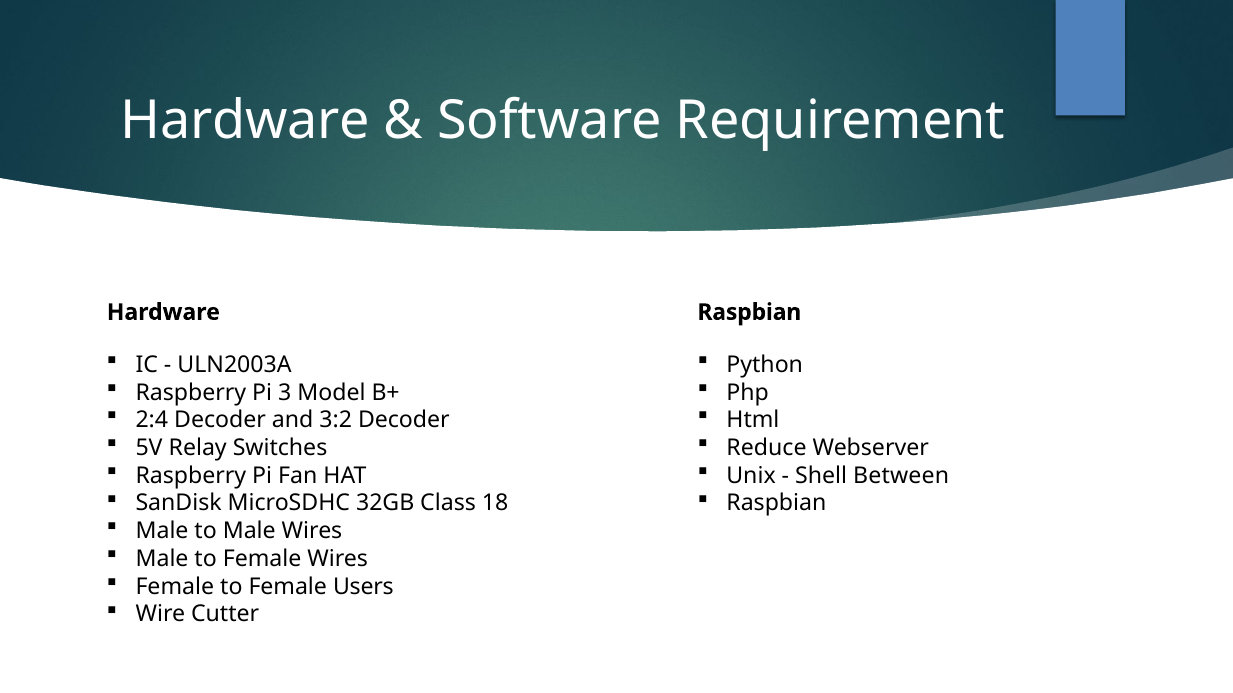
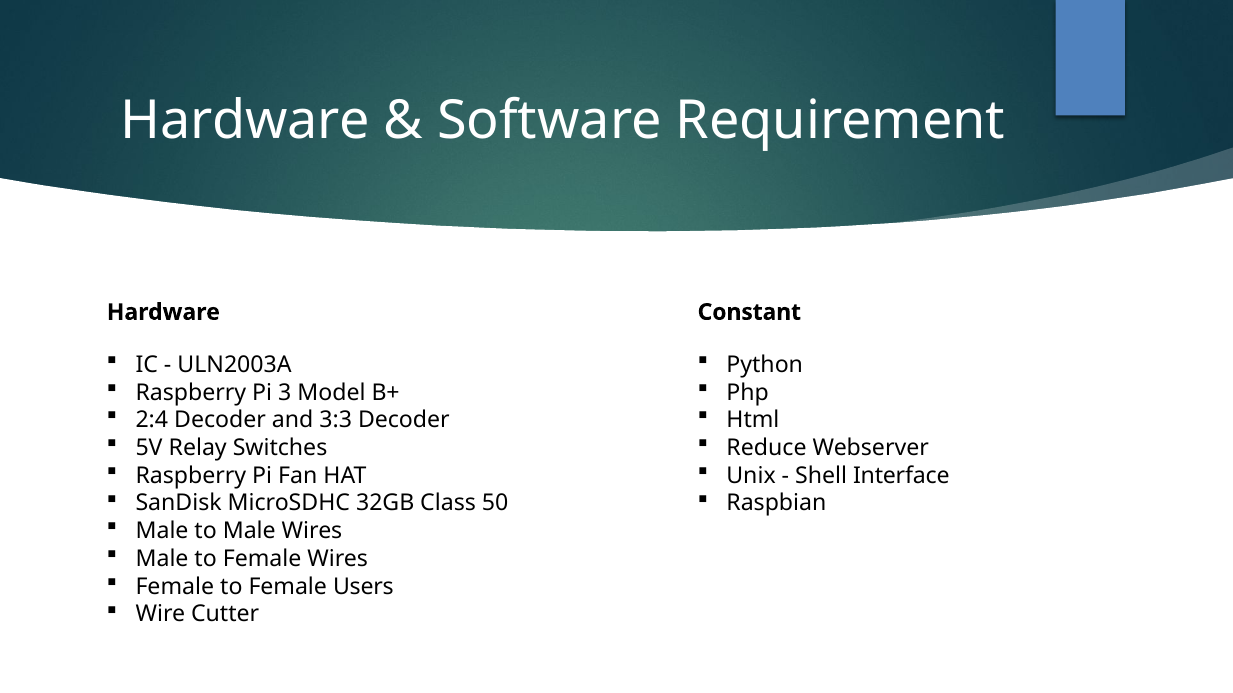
Raspbian at (749, 312): Raspbian -> Constant
3:2: 3:2 -> 3:3
Between: Between -> Interface
18: 18 -> 50
